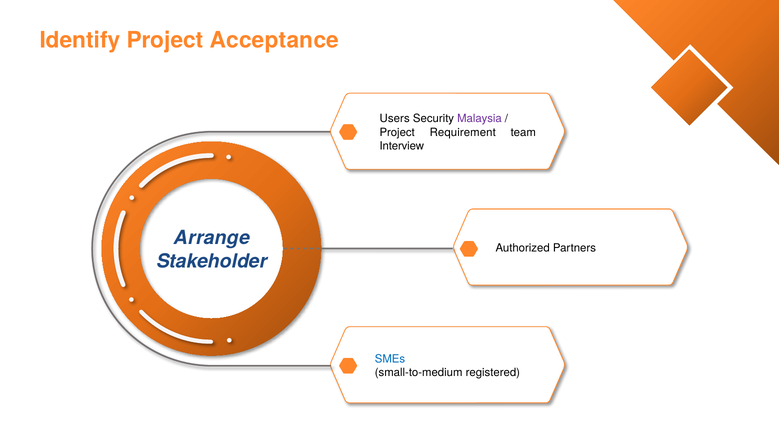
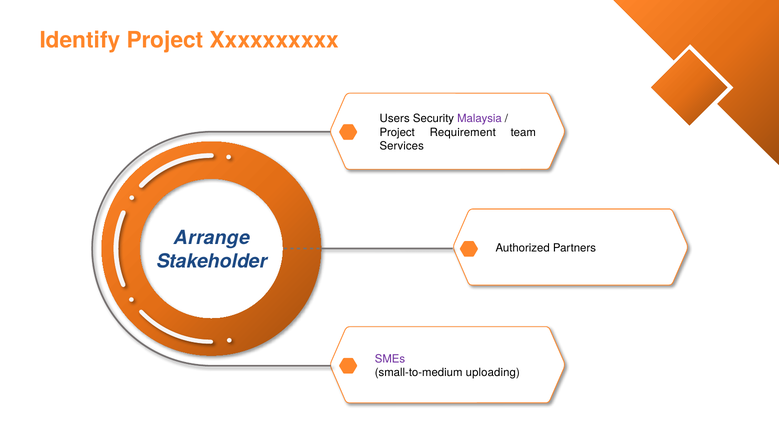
Acceptance: Acceptance -> Xxxxxxxxxx
Interview: Interview -> Services
SMEs colour: blue -> purple
registered: registered -> uploading
